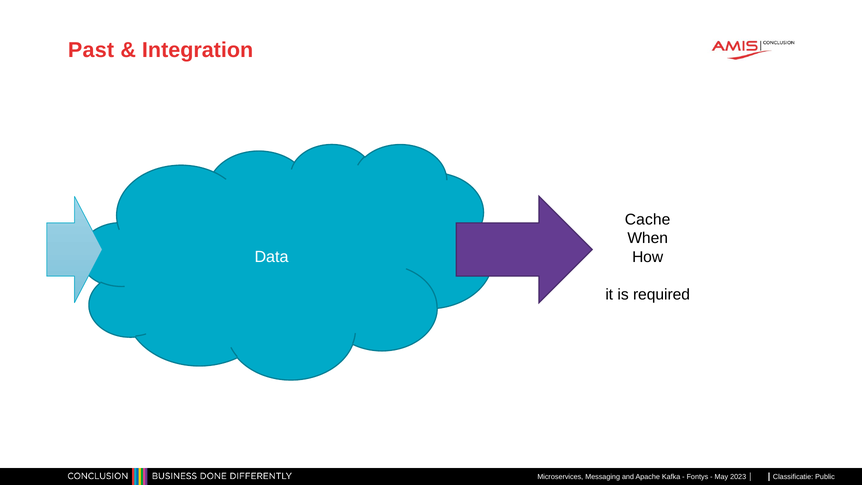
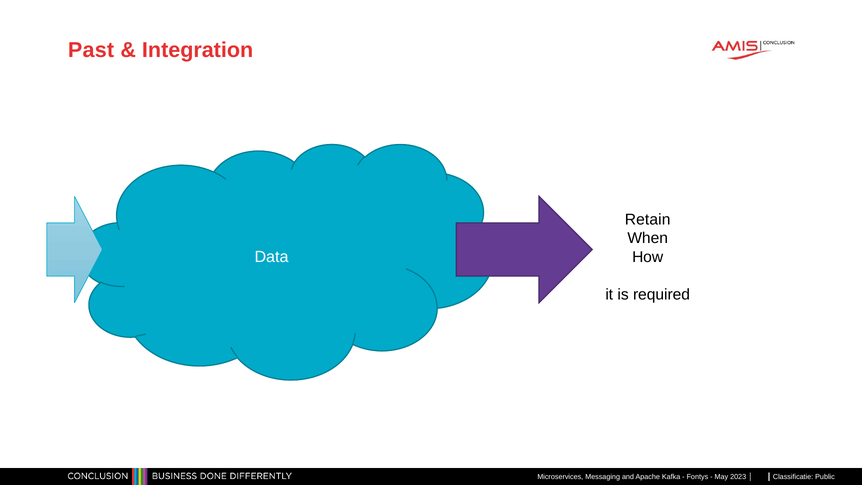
Cache: Cache -> Retain
